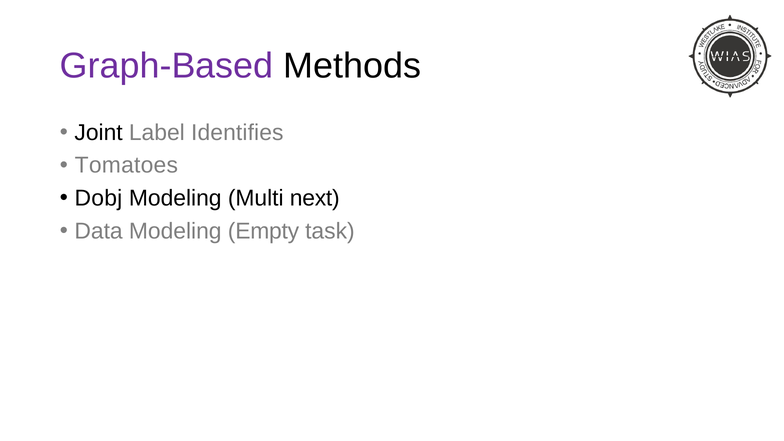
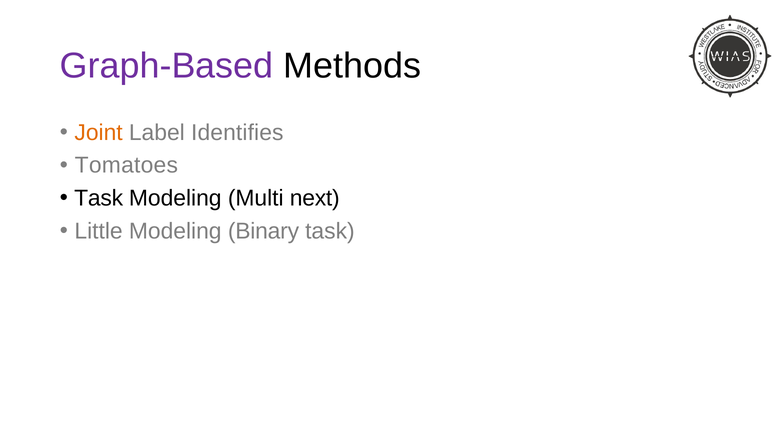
Joint colour: black -> orange
Dobj at (98, 198): Dobj -> Task
Data: Data -> Little
Empty: Empty -> Binary
